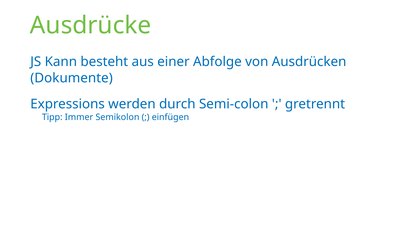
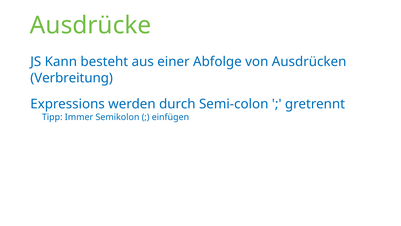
Dokumente: Dokumente -> Verbreitung
